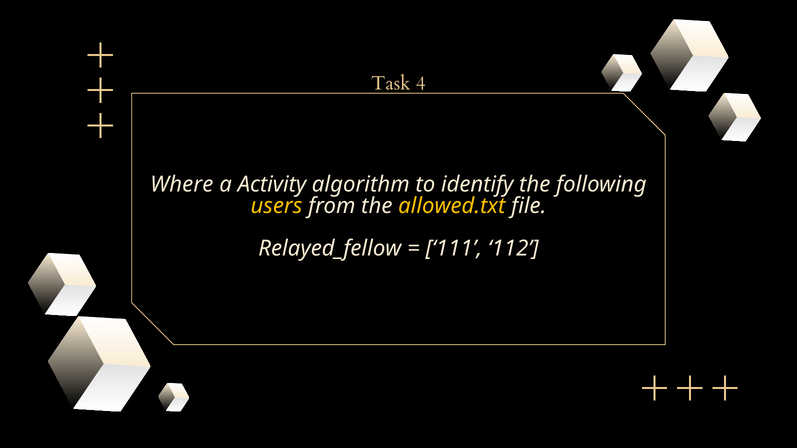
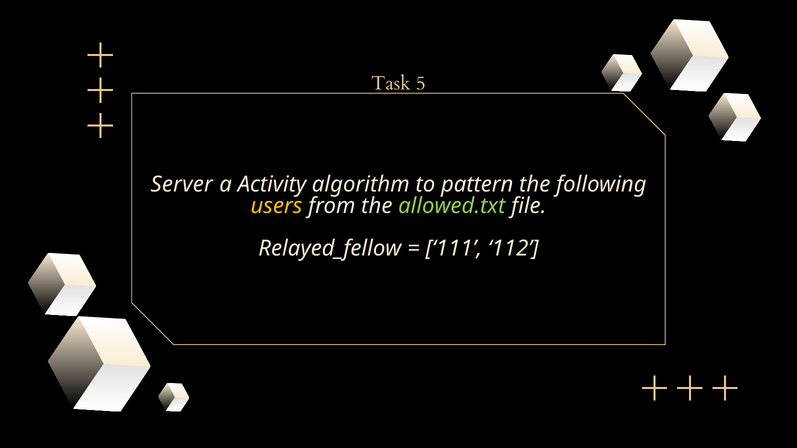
4: 4 -> 5
Where: Where -> Server
identify: identify -> pattern
allowed.txt colour: yellow -> light green
